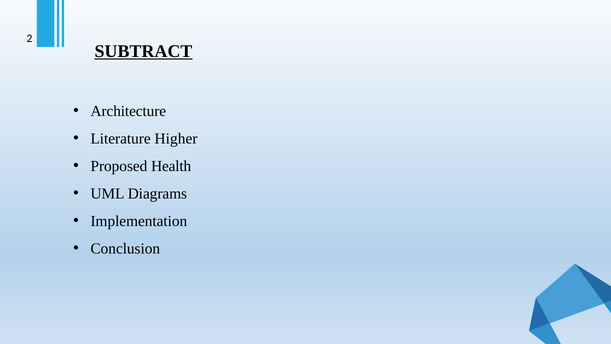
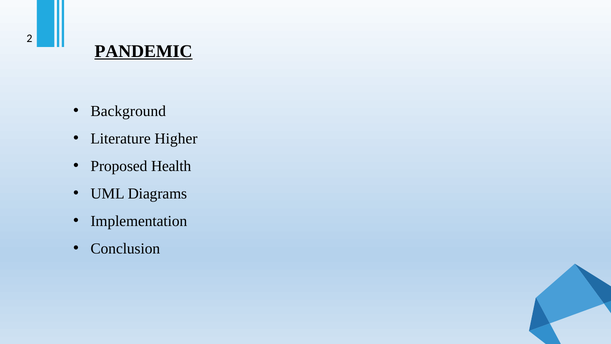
SUBTRACT: SUBTRACT -> PANDEMIC
Architecture: Architecture -> Background
